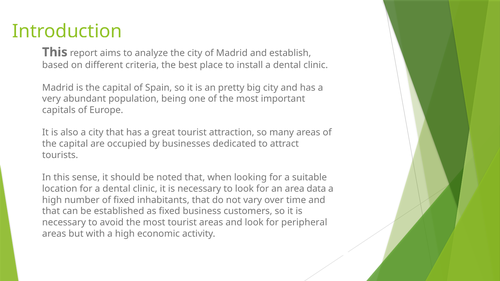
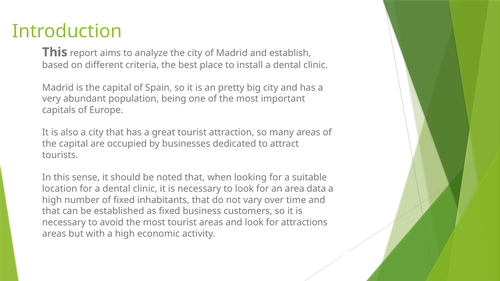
peripheral: peripheral -> attractions
